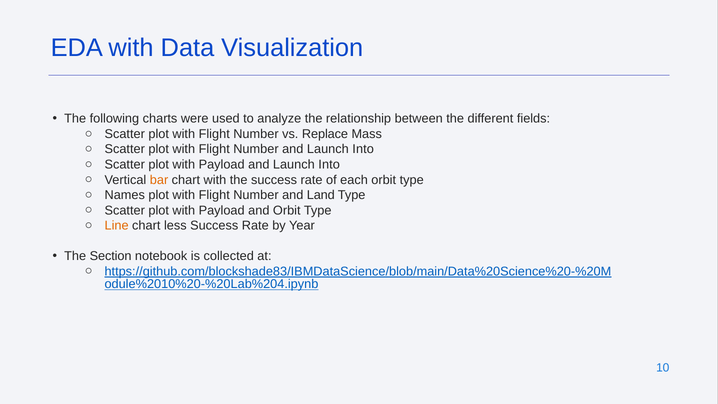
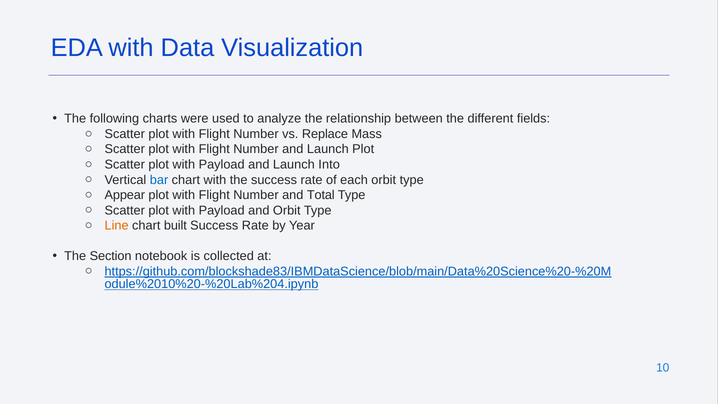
Number and Launch Into: Into -> Plot
bar colour: orange -> blue
Names: Names -> Appear
Land: Land -> Total
less: less -> built
